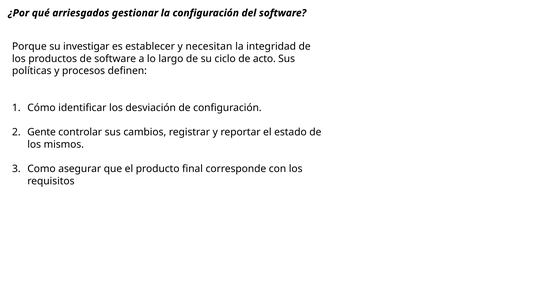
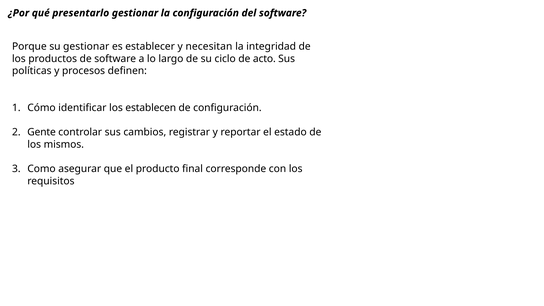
arriesgados: arriesgados -> presentarlo
su investigar: investigar -> gestionar
desviación: desviación -> establecen
